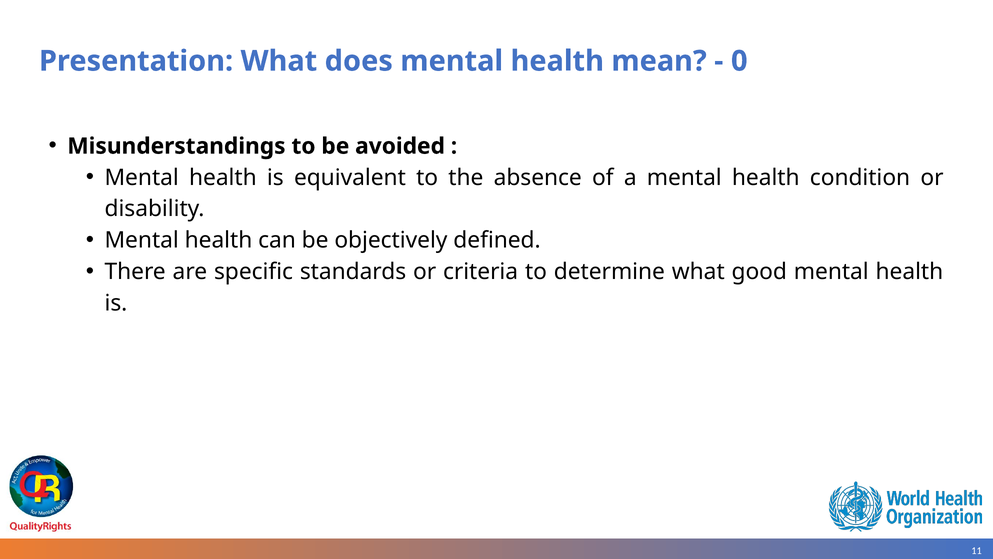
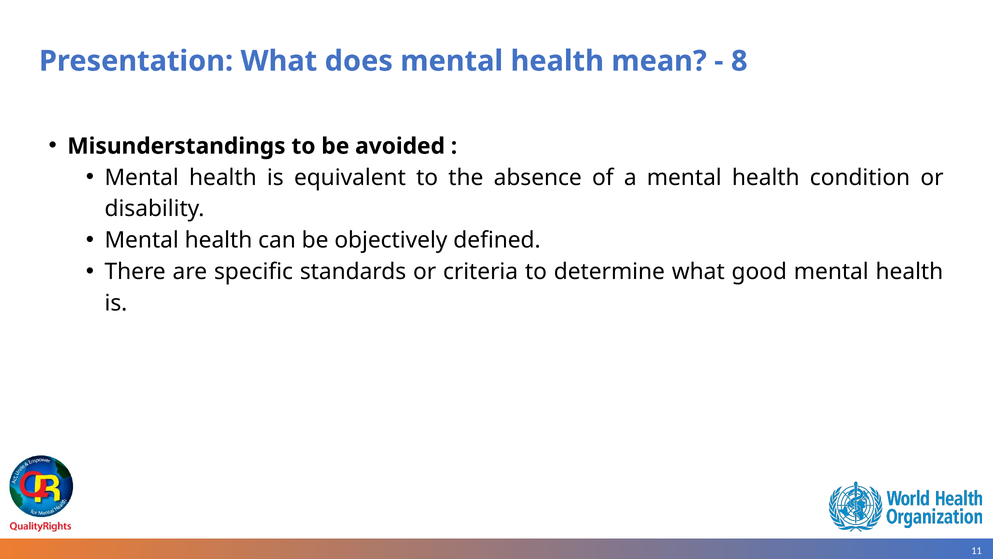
0: 0 -> 8
